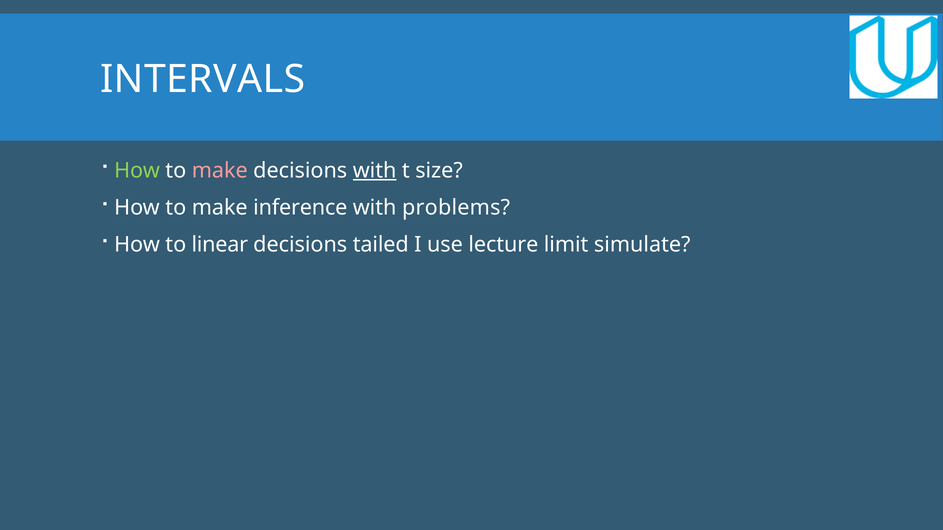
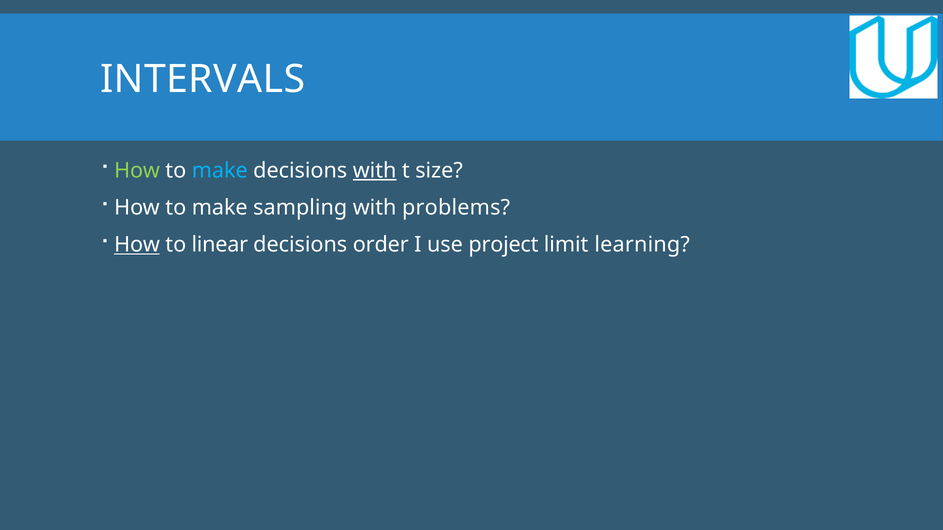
make at (220, 171) colour: pink -> light blue
inference: inference -> sampling
How at (137, 245) underline: none -> present
tailed: tailed -> order
lecture: lecture -> project
simulate: simulate -> learning
